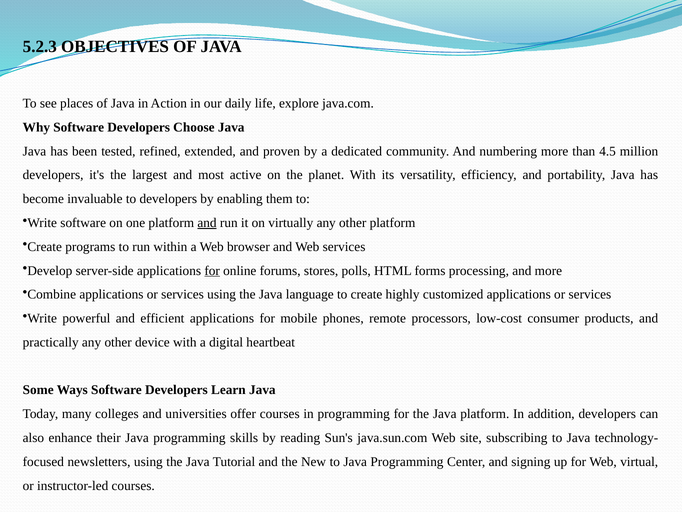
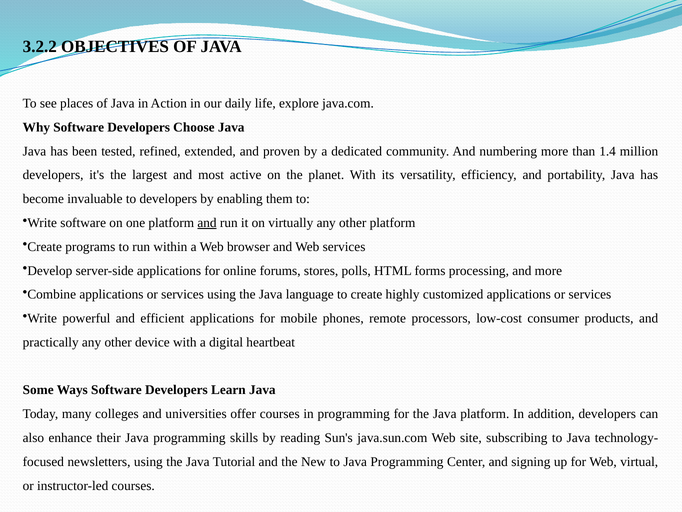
5.2.3: 5.2.3 -> 3.2.2
4.5: 4.5 -> 1.4
for at (212, 270) underline: present -> none
